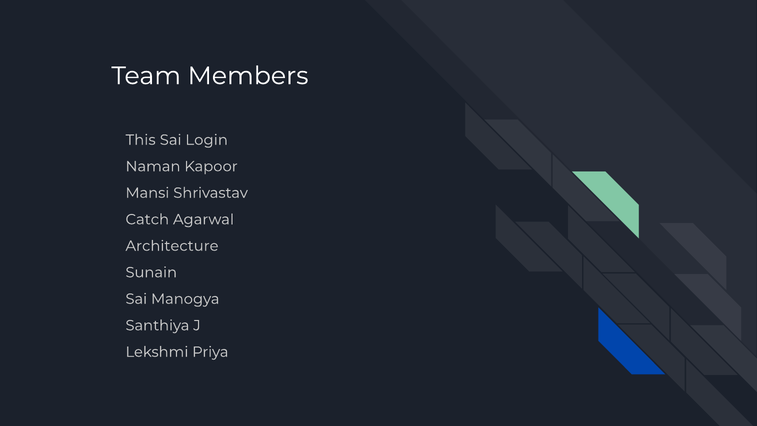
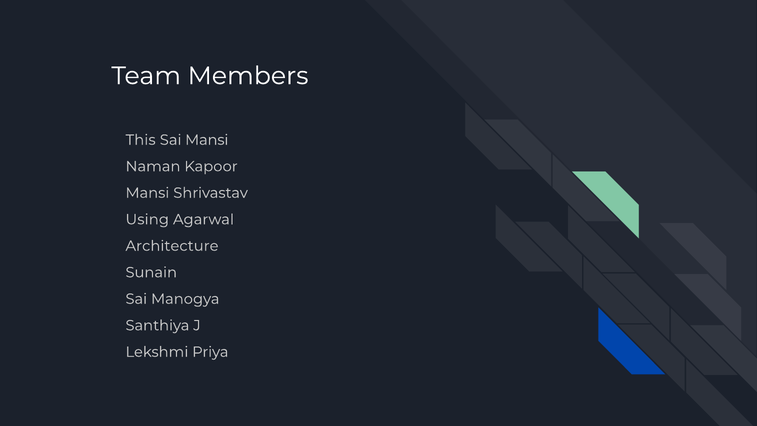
Sai Login: Login -> Mansi
Catch: Catch -> Using
